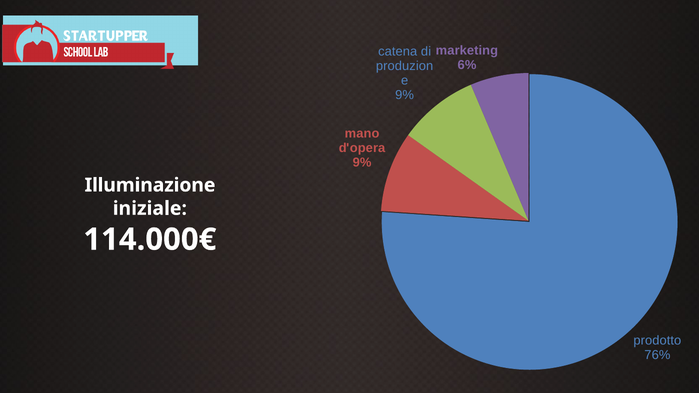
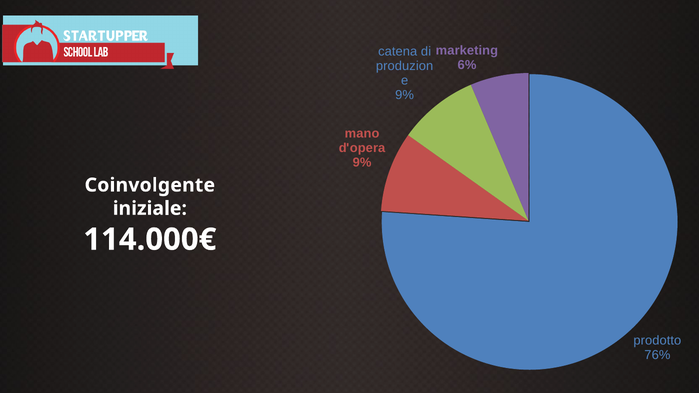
Illuminazione: Illuminazione -> Coinvolgente
